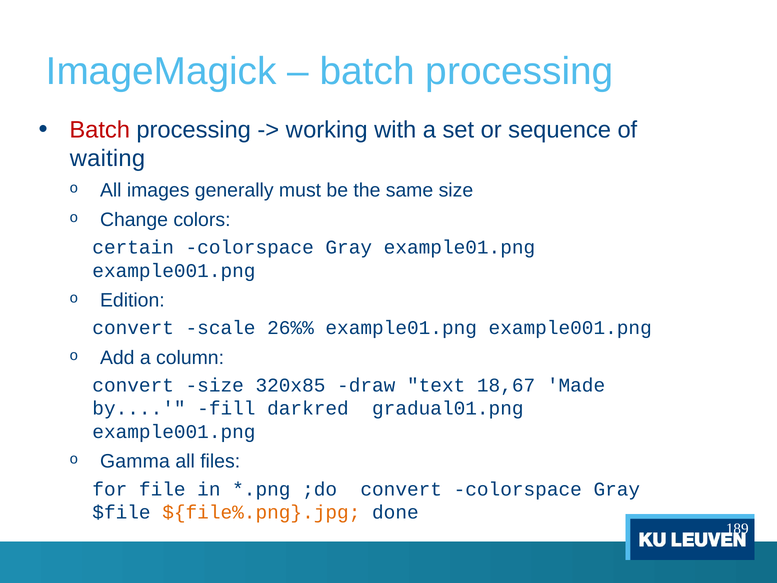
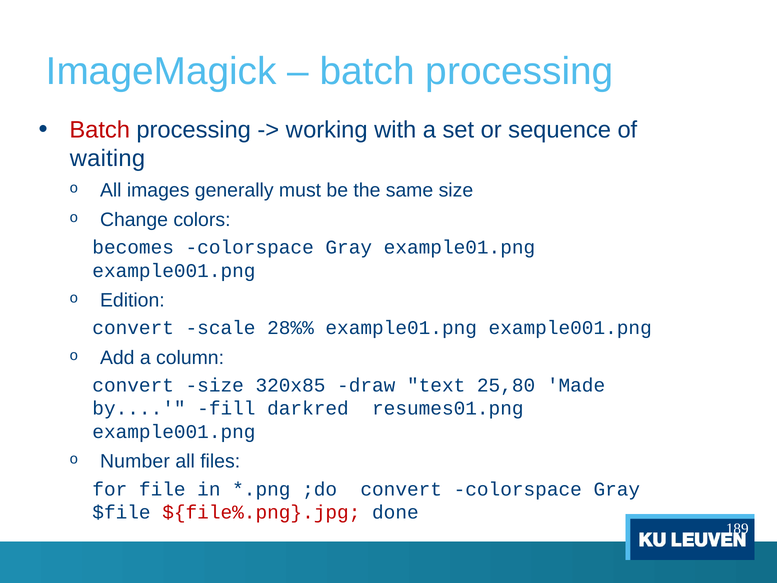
certain: certain -> becomes
26%%: 26%% -> 28%%
18,67: 18,67 -> 25,80
gradual01.png: gradual01.png -> resumes01.png
Gamma: Gamma -> Number
${file%.png}.jpg colour: orange -> red
